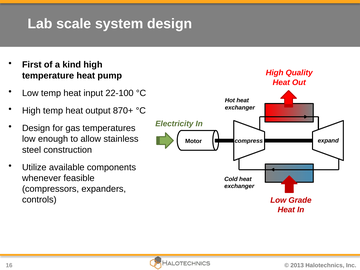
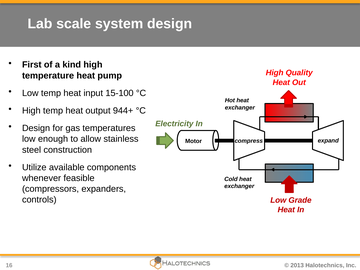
22-100: 22-100 -> 15-100
870+: 870+ -> 944+
